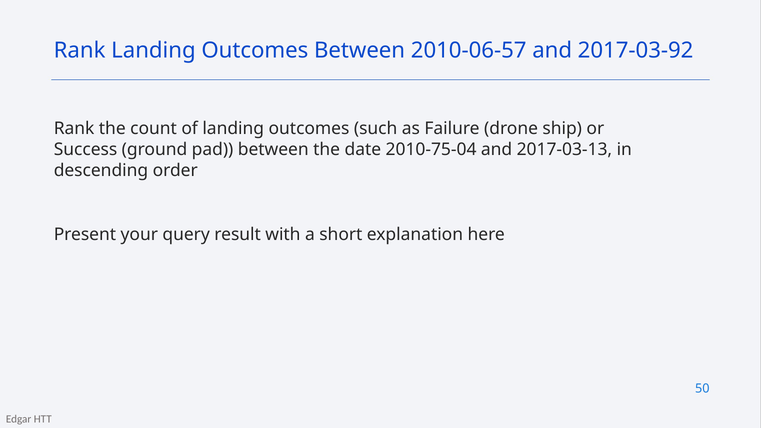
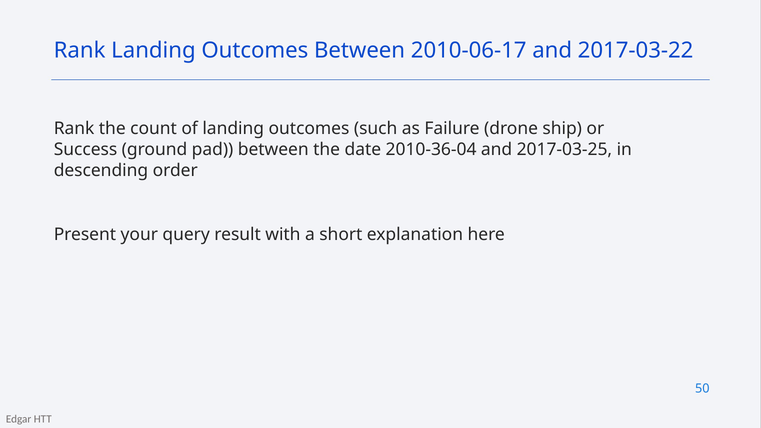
2010-06-57: 2010-06-57 -> 2010-06-17
2017-03-92: 2017-03-92 -> 2017-03-22
2010-75-04: 2010-75-04 -> 2010-36-04
2017-03-13: 2017-03-13 -> 2017-03-25
